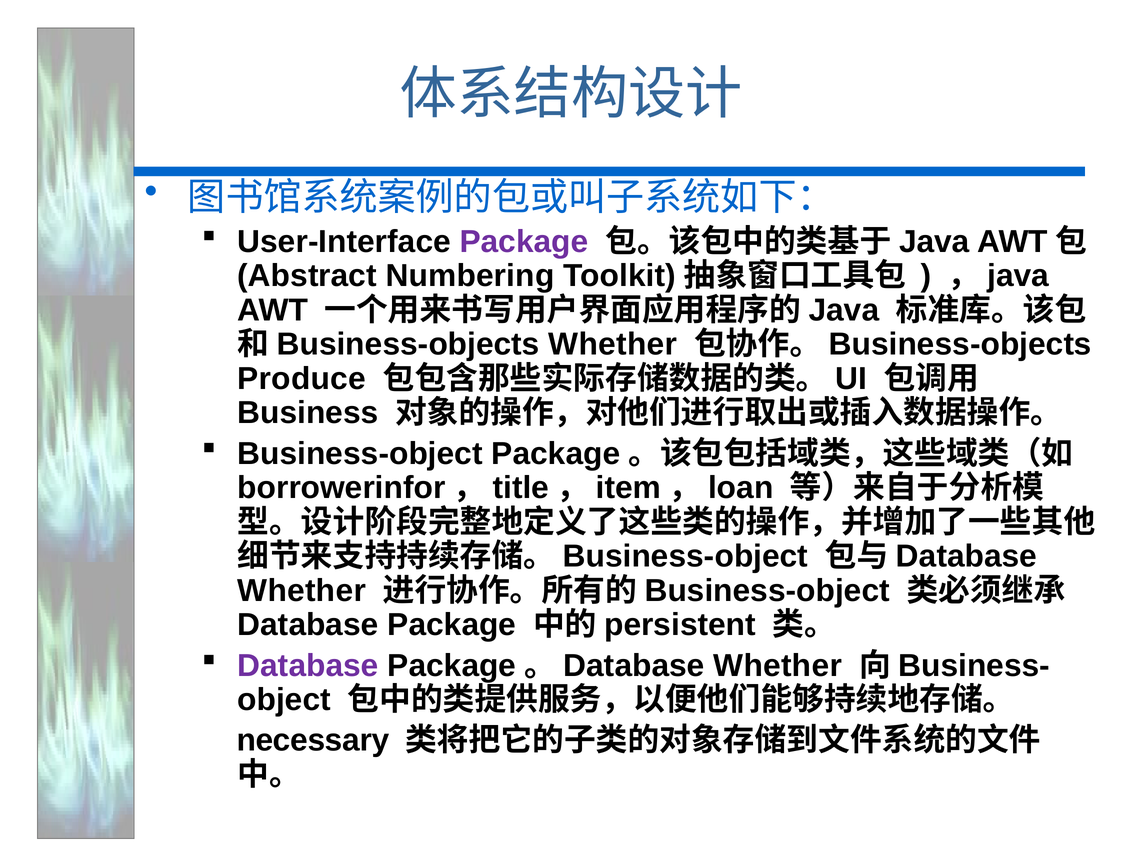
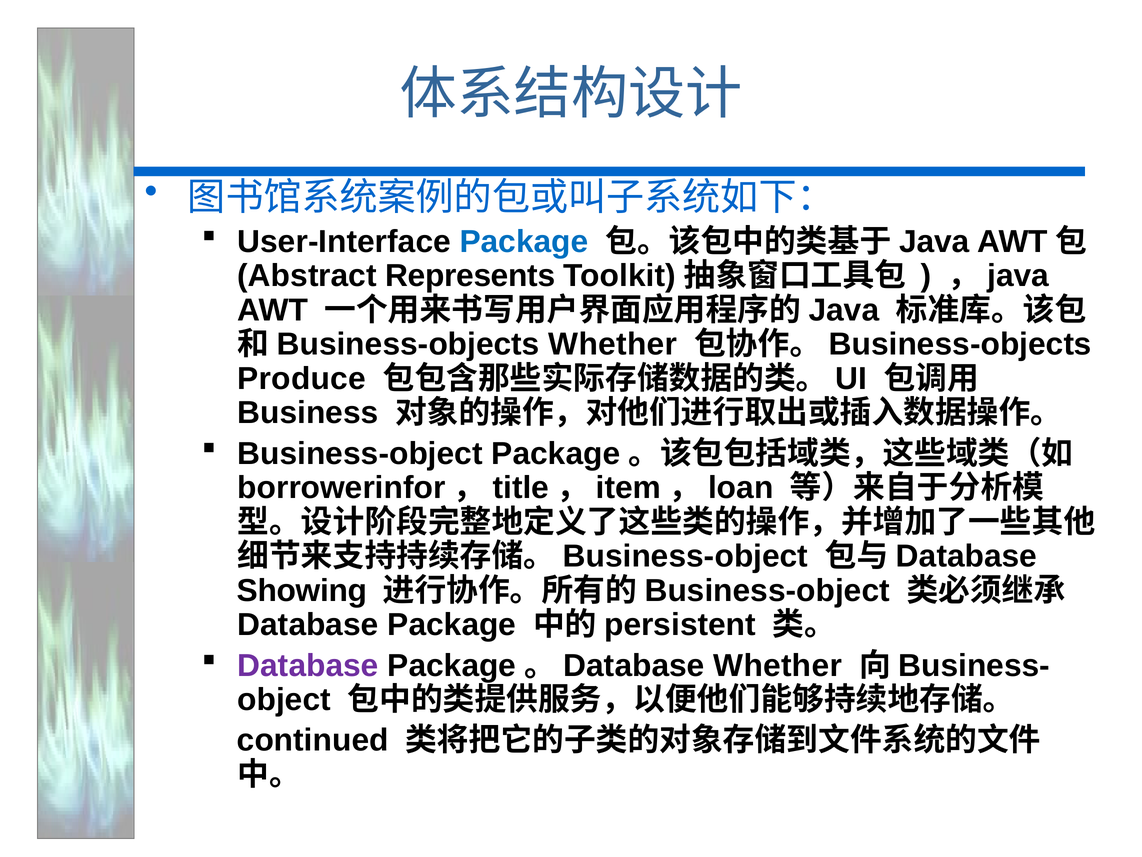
Package at (524, 241) colour: purple -> blue
Numbering: Numbering -> Represents
Whether at (302, 590): Whether -> Showing
necessary: necessary -> continued
